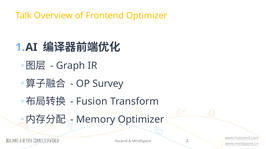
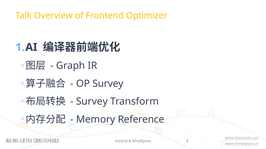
Fusion at (92, 102): Fusion -> Survey
Memory Optimizer: Optimizer -> Reference
